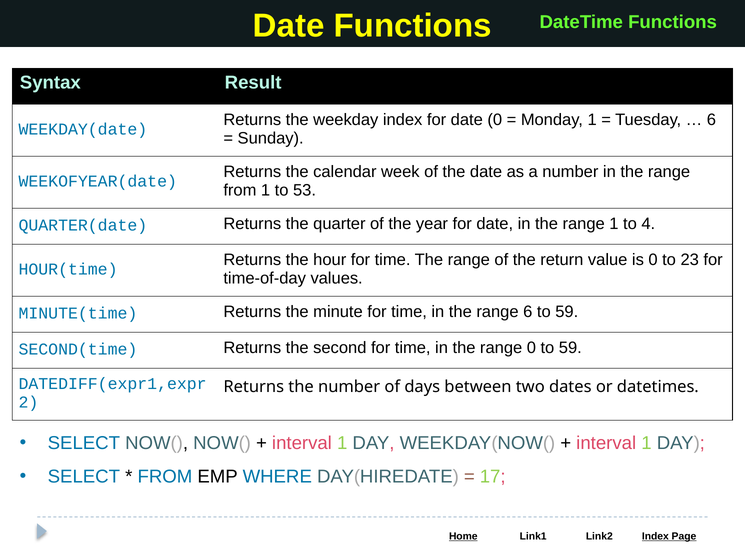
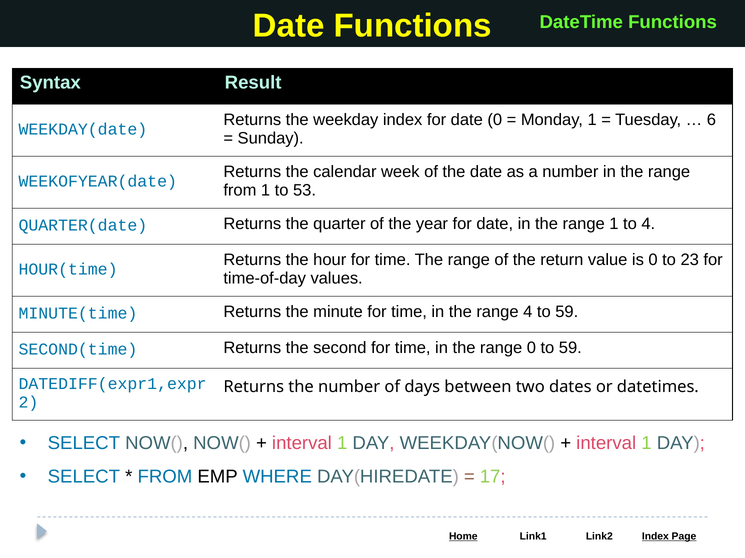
range 6: 6 -> 4
